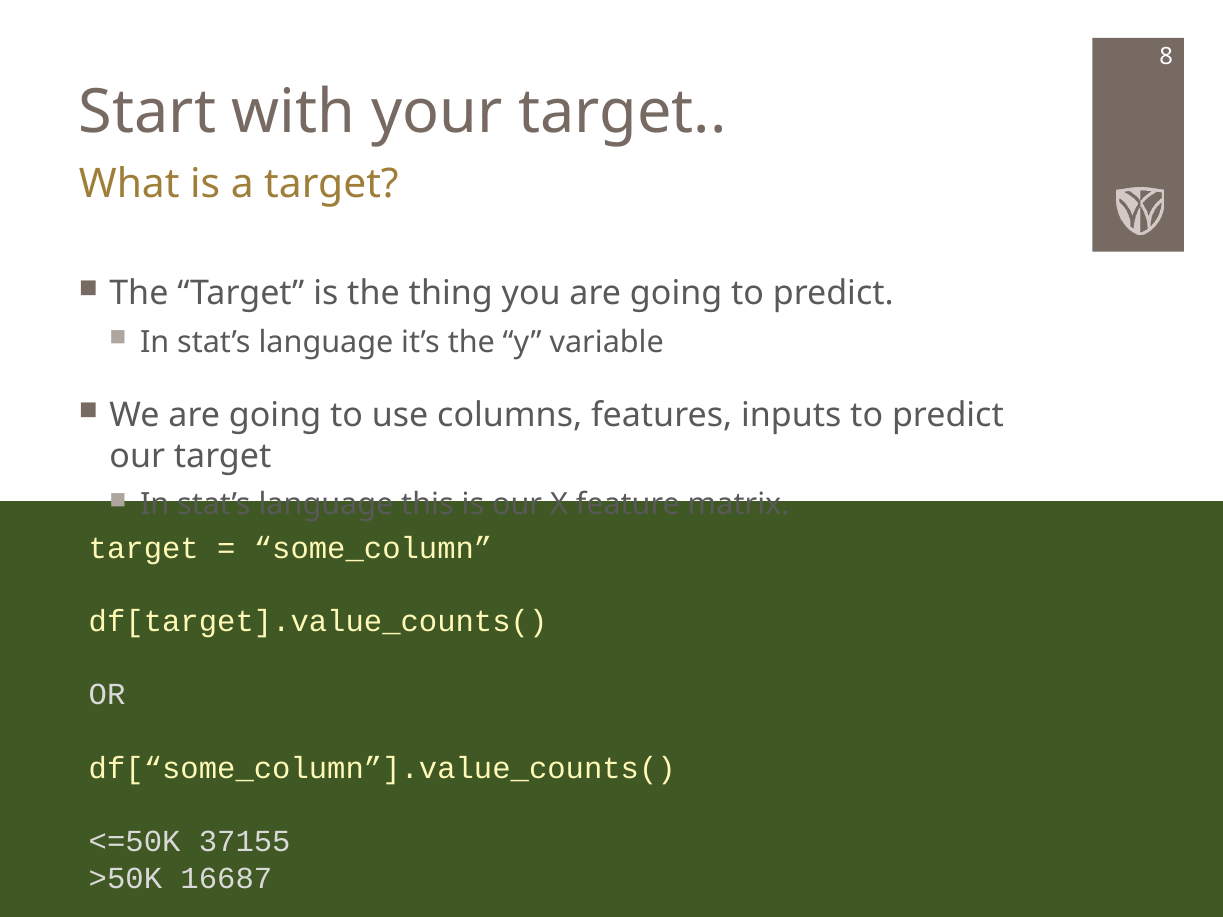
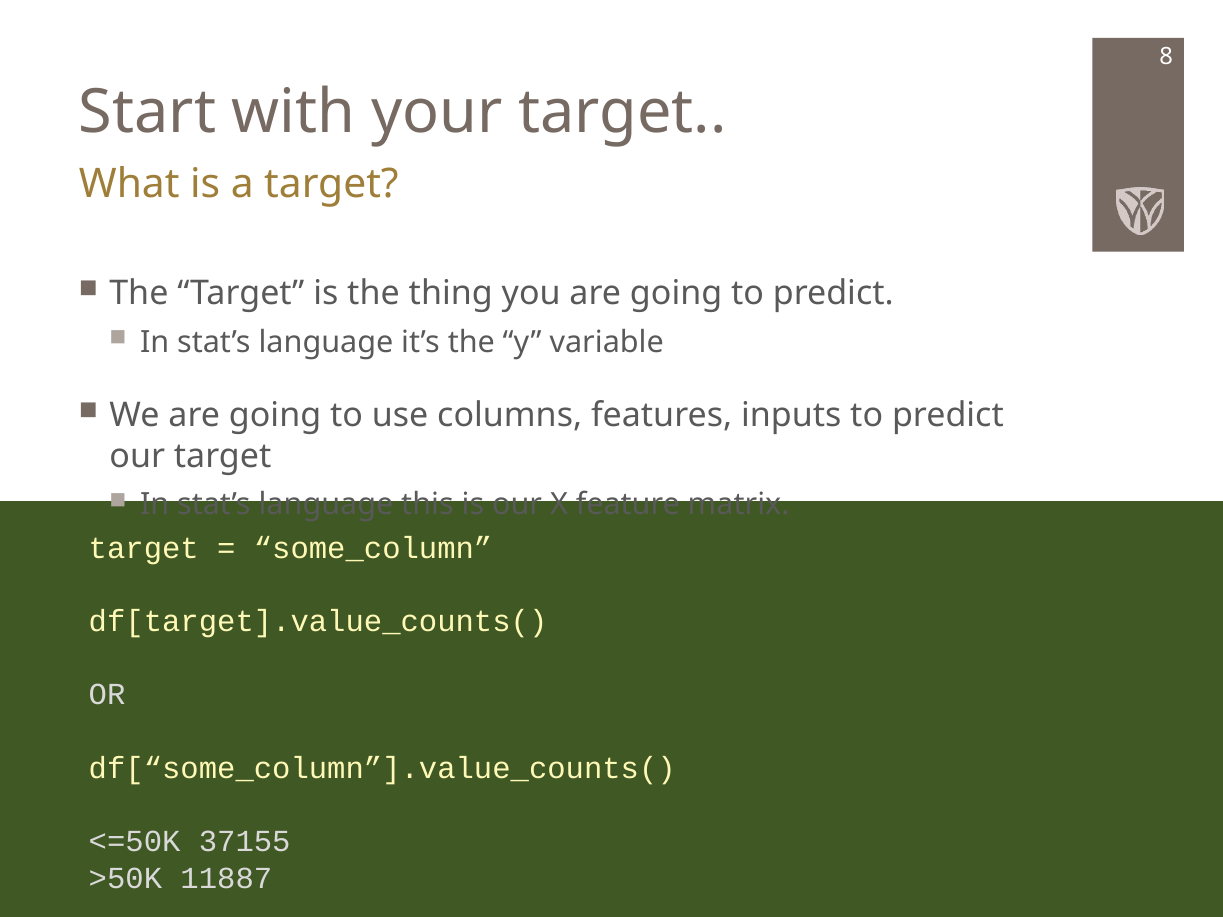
16687: 16687 -> 11887
